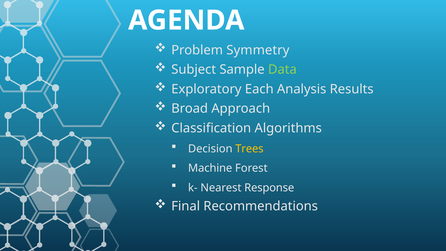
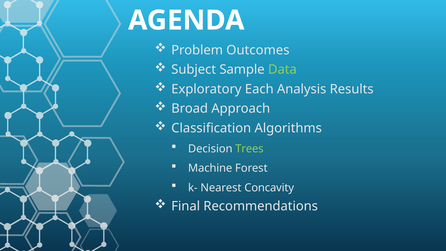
Symmetry: Symmetry -> Outcomes
Trees colour: yellow -> light green
Response: Response -> Concavity
